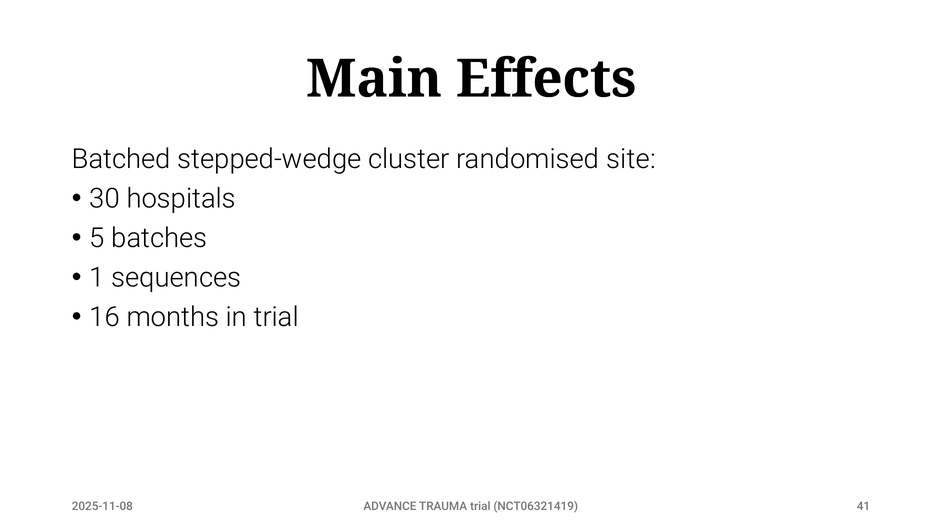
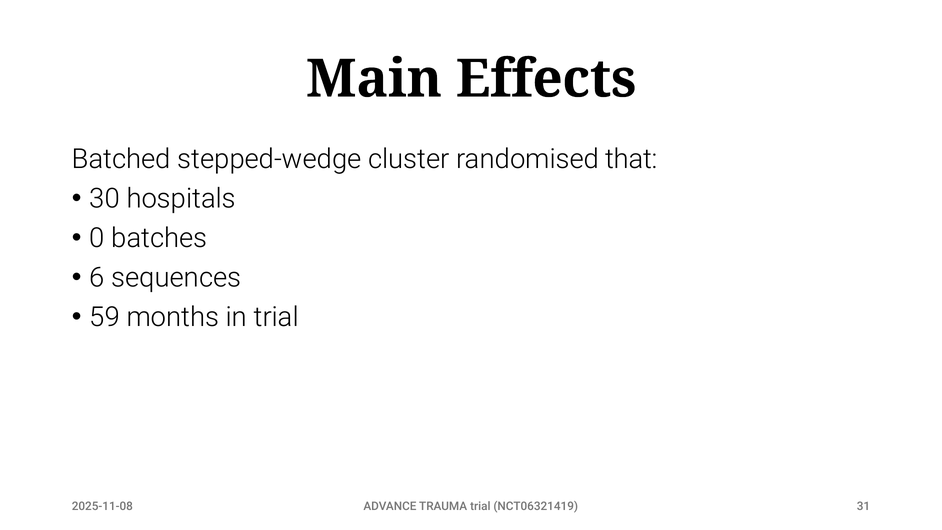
site: site -> that
5: 5 -> 0
1: 1 -> 6
16: 16 -> 59
41: 41 -> 31
